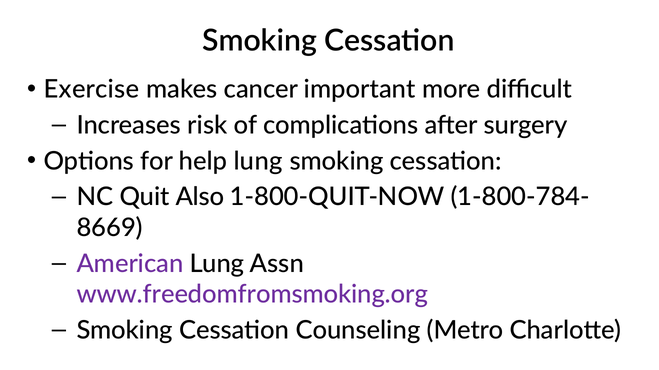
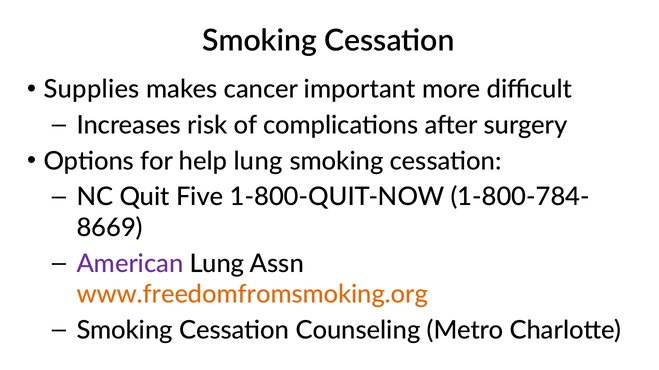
Exercise: Exercise -> Supplies
Also: Also -> Five
www.freedomfromsmoking.org colour: purple -> orange
